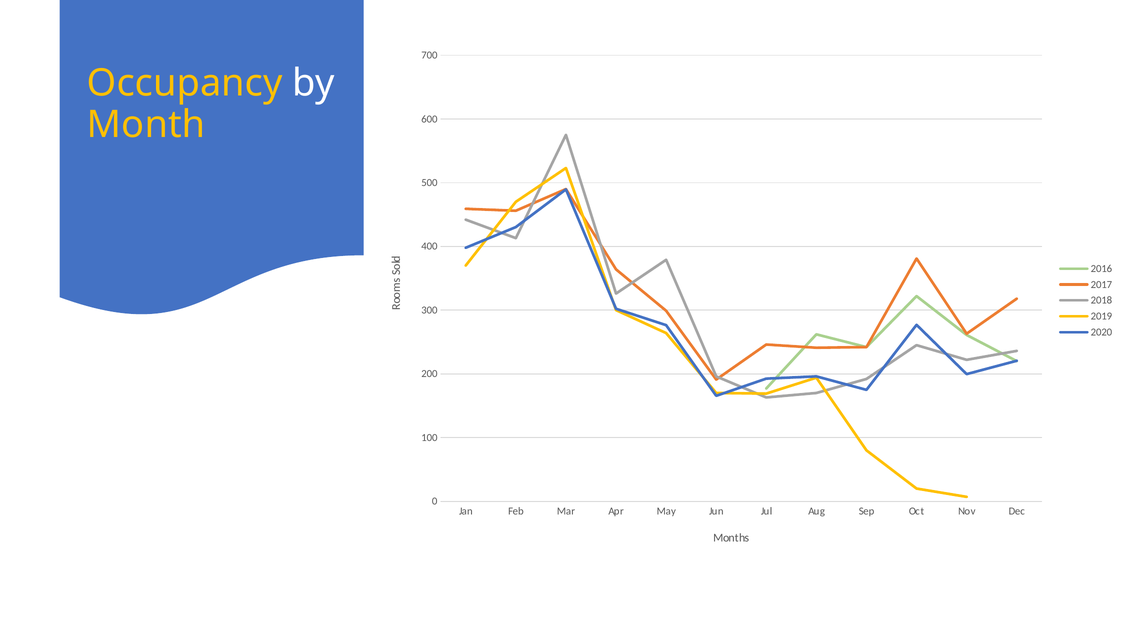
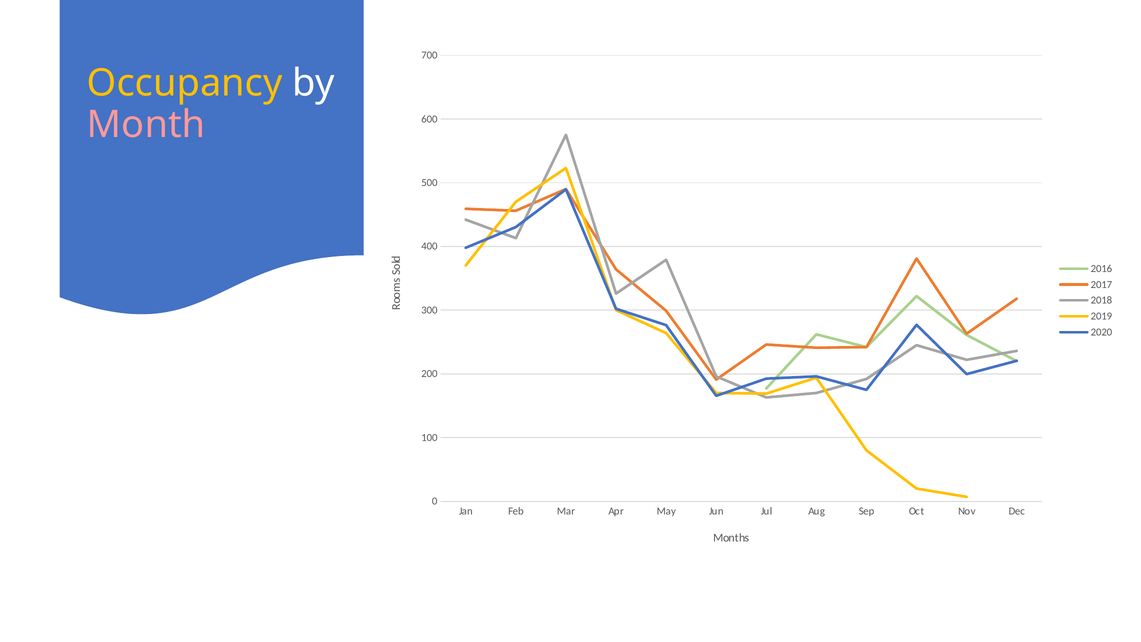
Month colour: yellow -> pink
